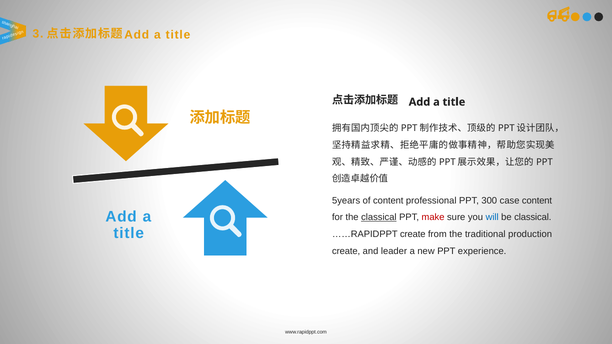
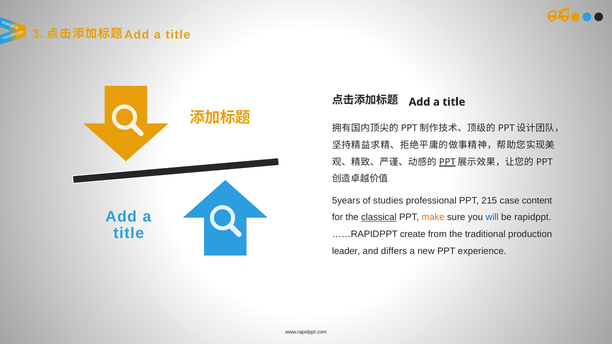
PPT at (447, 162) underline: none -> present
of content: content -> studies
300: 300 -> 215
make colour: red -> orange
be classical: classical -> rapidppt
create at (346, 251): create -> leader
leader: leader -> differs
